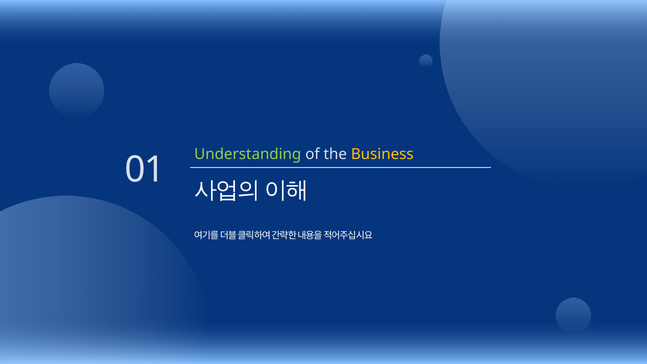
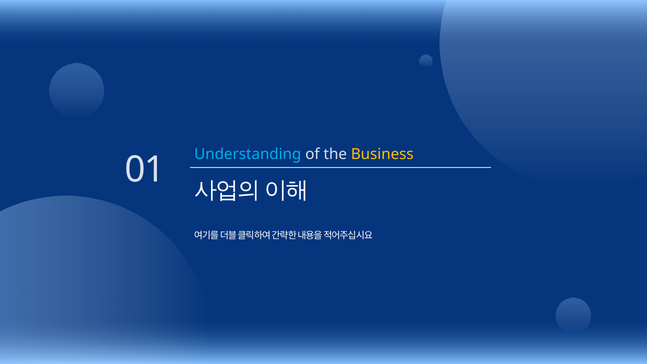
Understanding colour: light green -> light blue
